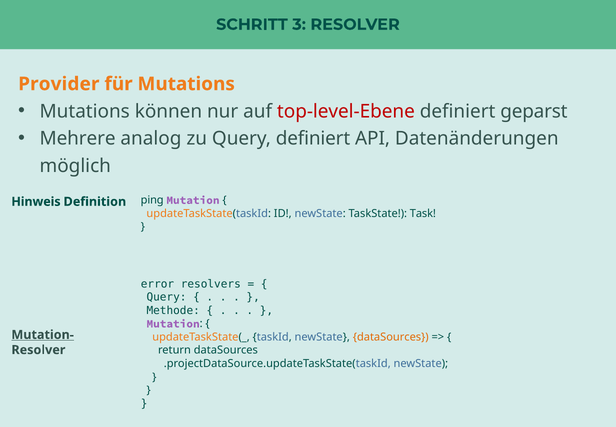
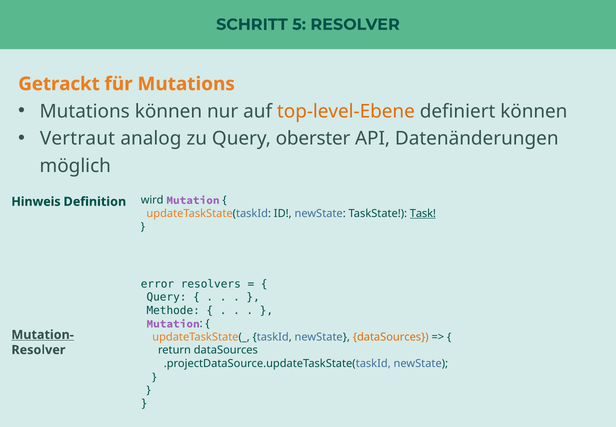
3: 3 -> 5
Provider: Provider -> Getrackt
top-level-Ebene colour: red -> orange
definiert geparst: geparst -> können
Mehrere: Mehrere -> Vertraut
Query definiert: definiert -> oberster
ping: ping -> wird
Task underline: none -> present
